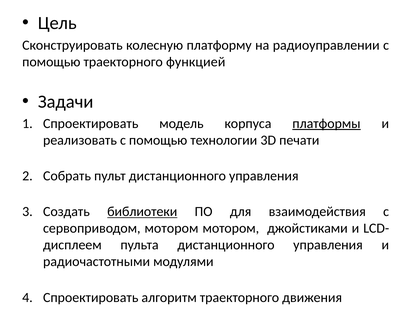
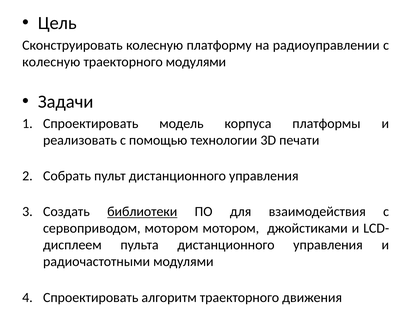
помощью at (51, 62): помощью -> колесную
траекторного функцией: функцией -> модулями
платформы underline: present -> none
